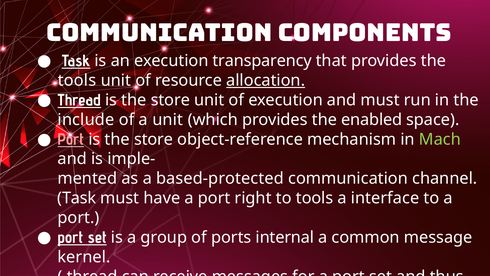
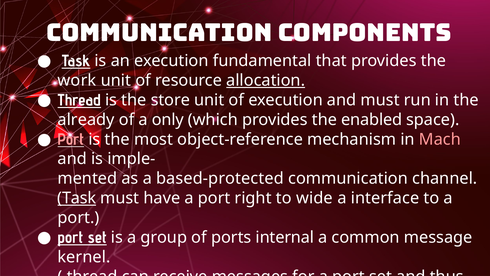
transparency: transparency -> fundamental
tools at (77, 80): tools -> work
include: include -> already
a unit: unit -> only
store at (154, 139): store -> most
Mach colour: light green -> pink
Task at (77, 198) underline: none -> present
to tools: tools -> wide
